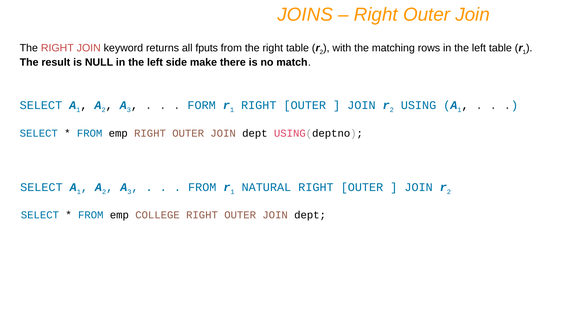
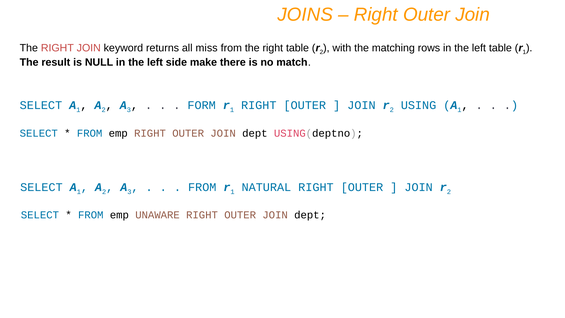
fputs: fputs -> miss
COLLEGE: COLLEGE -> UNAWARE
